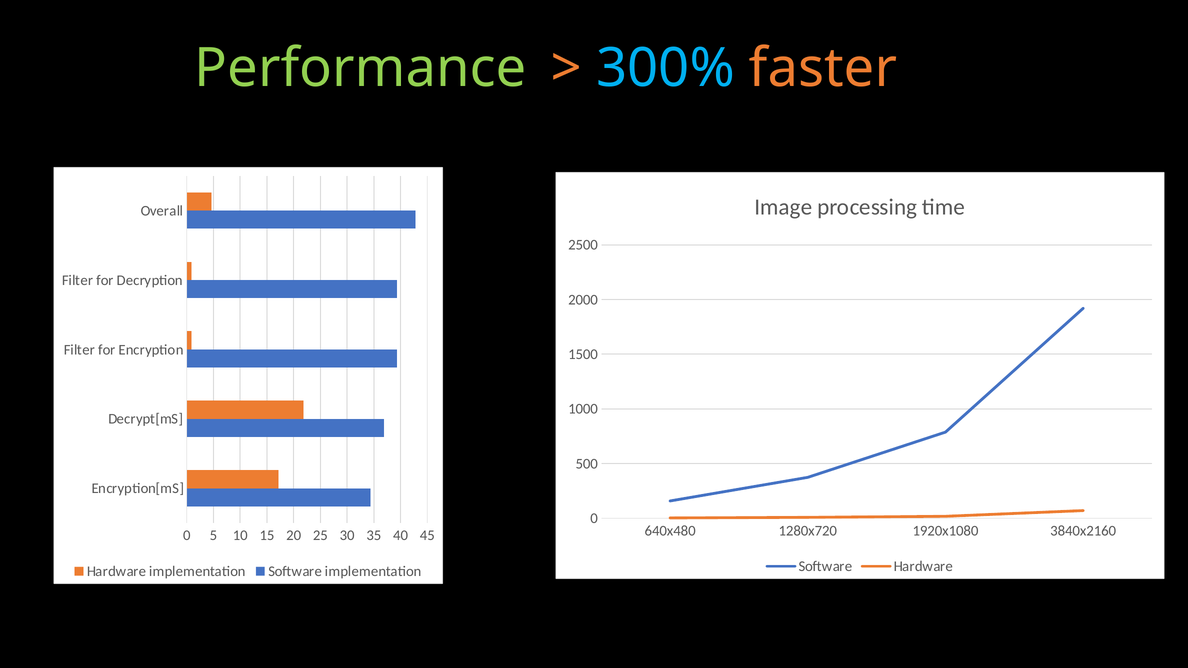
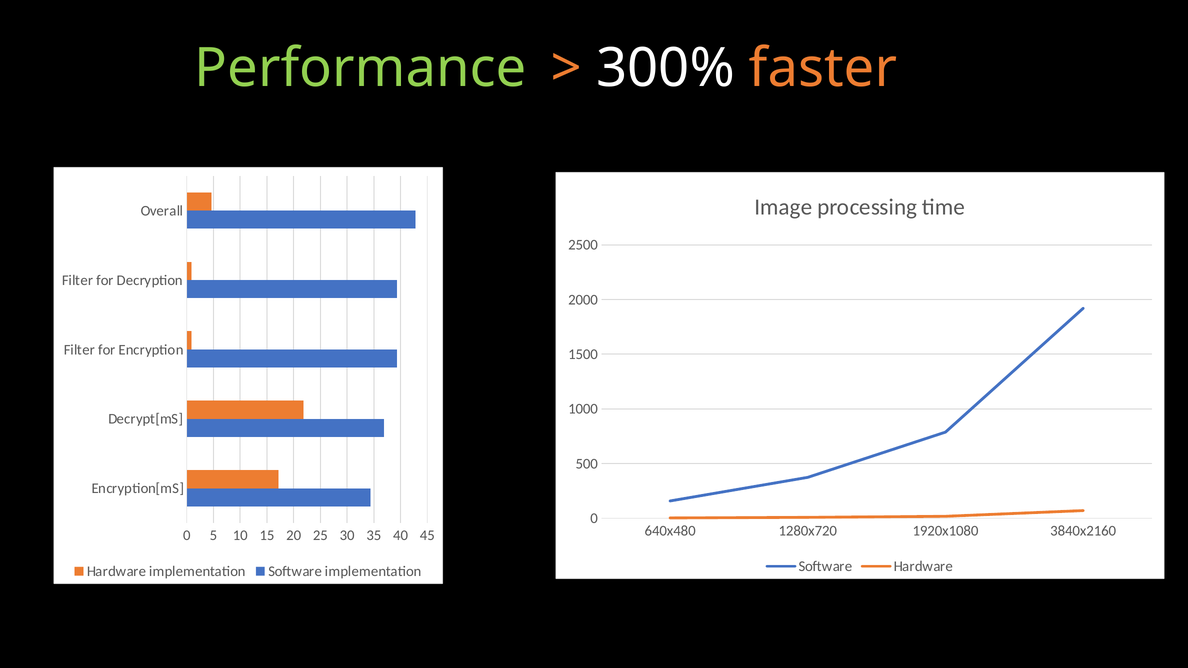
300% colour: light blue -> white
